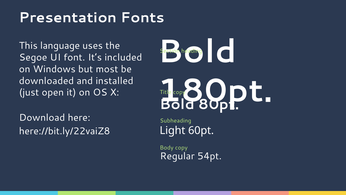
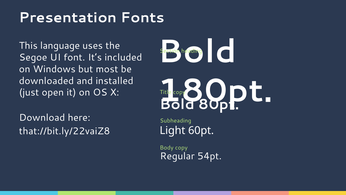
here://bit.ly/22vaiZ8: here://bit.ly/22vaiZ8 -> that://bit.ly/22vaiZ8
